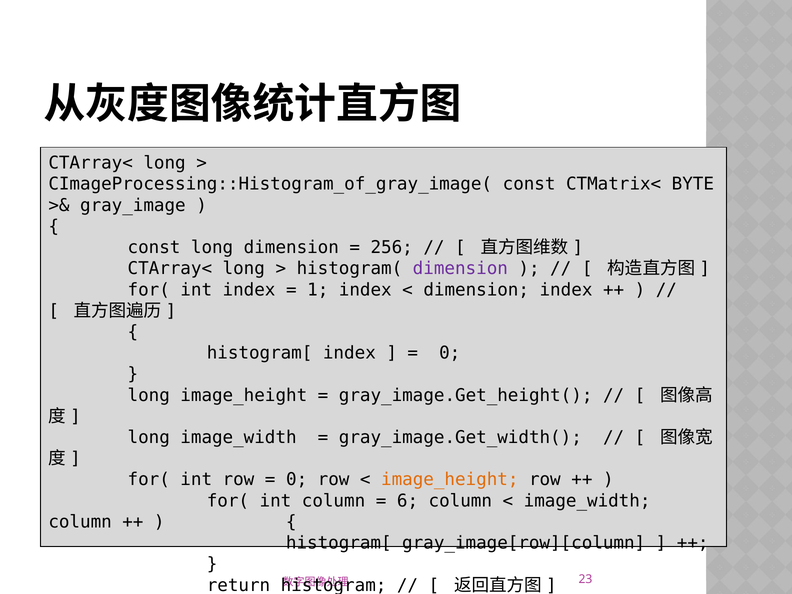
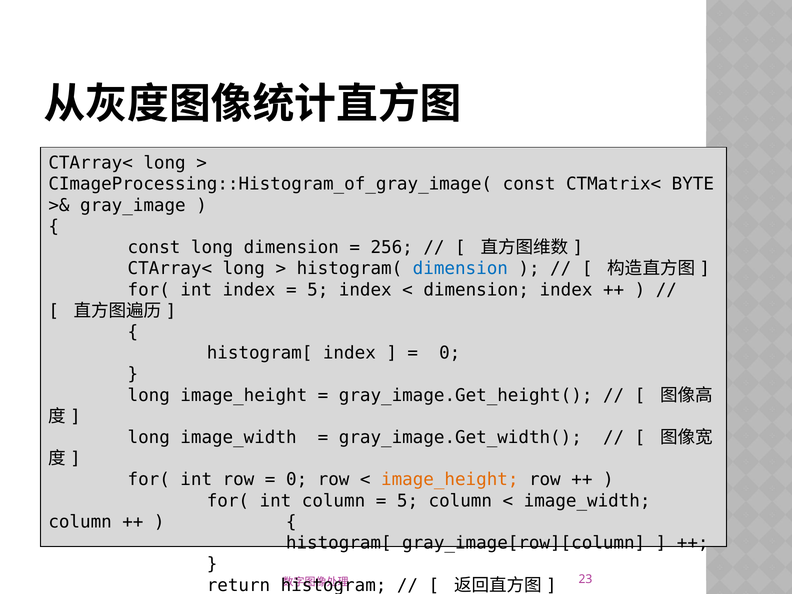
dimension at (460, 269) colour: purple -> blue
1 at (318, 290): 1 -> 5
6 at (408, 501): 6 -> 5
